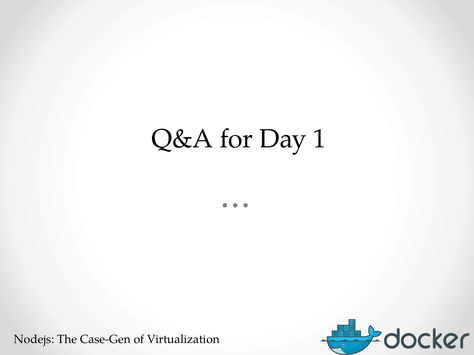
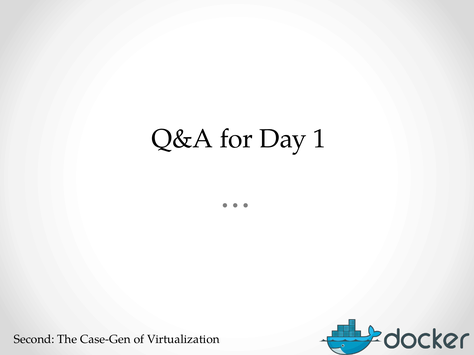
Nodejs: Nodejs -> Second
